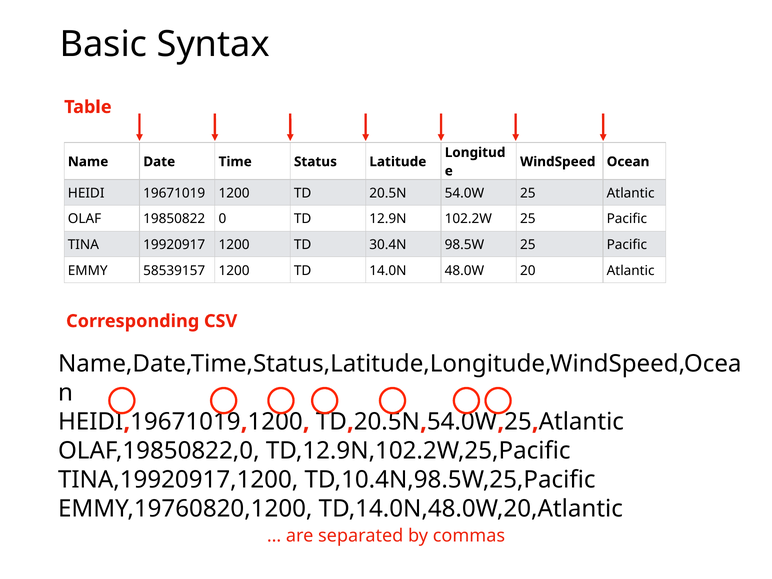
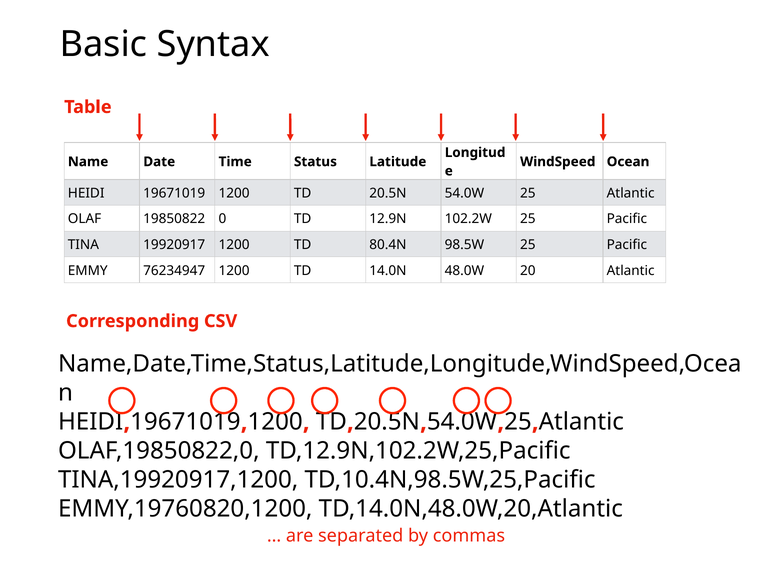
30.4N: 30.4N -> 80.4N
58539157: 58539157 -> 76234947
